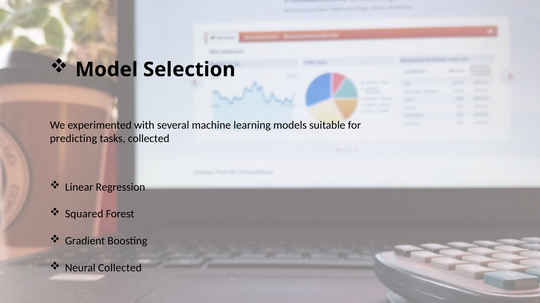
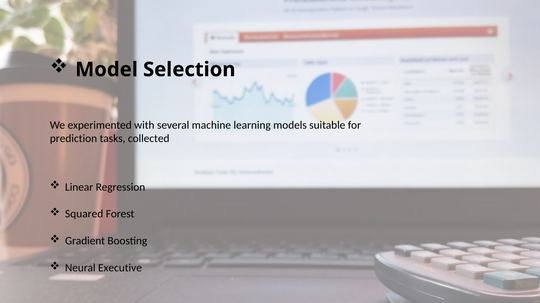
predicting: predicting -> prediction
Neural Collected: Collected -> Executive
